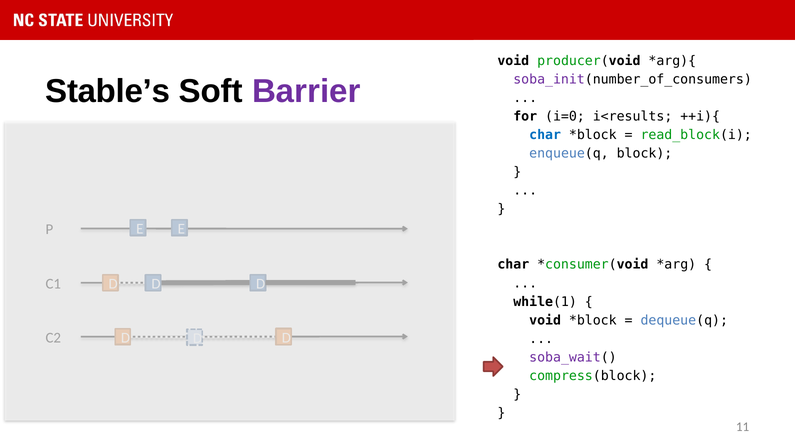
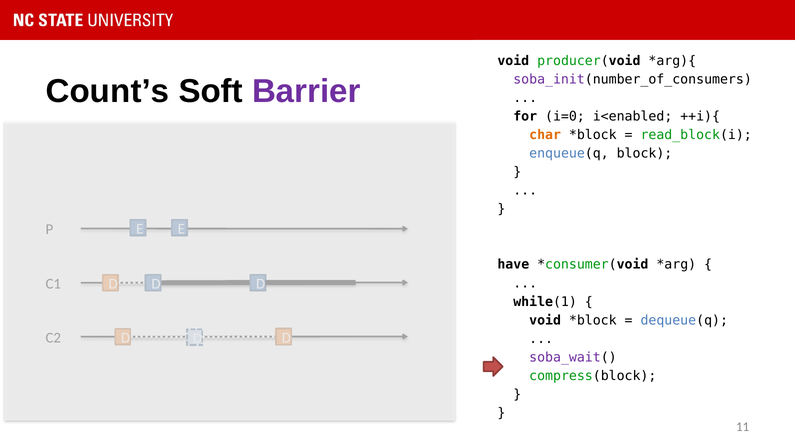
Stable’s: Stable’s -> Count’s
i<results: i<results -> i<enabled
char at (545, 135) colour: blue -> orange
char at (513, 265): char -> have
